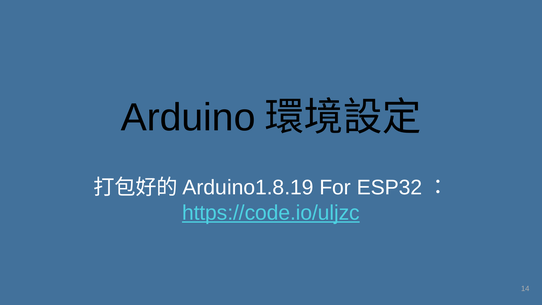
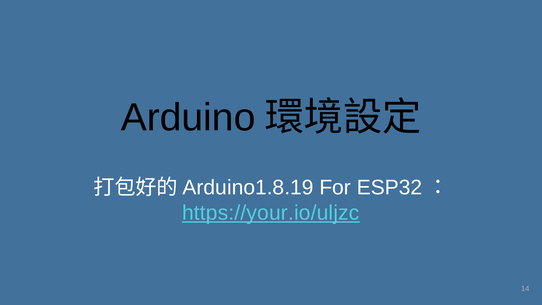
https://code.io/uljzc: https://code.io/uljzc -> https://your.io/uljzc
